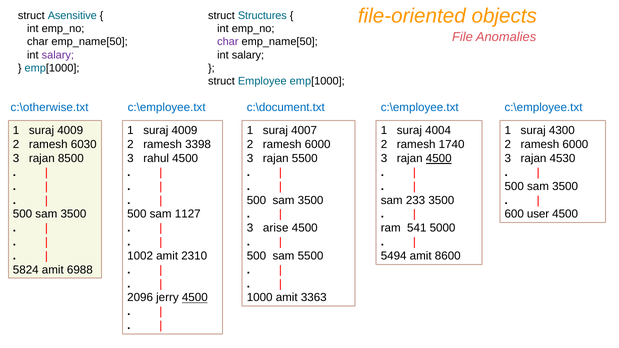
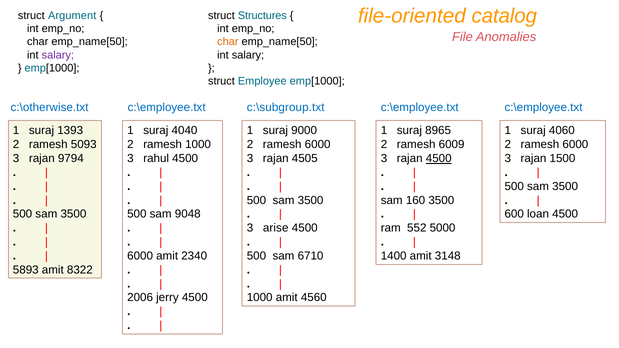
objects: objects -> catalog
Asensitive: Asensitive -> Argument
char at (228, 42) colour: purple -> orange
c:\document.txt: c:\document.txt -> c:\subgroup.txt
4009 at (70, 131): 4009 -> 1393
4009 at (185, 131): 4009 -> 4040
4007: 4007 -> 9000
4004: 4004 -> 8965
4300: 4300 -> 4060
6030: 6030 -> 5093
ramesh 3398: 3398 -> 1000
1740: 1740 -> 6009
8500: 8500 -> 9794
rajan 5500: 5500 -> 4505
4530: 4530 -> 1500
233: 233 -> 160
1127: 1127 -> 9048
user: user -> loan
541: 541 -> 552
1002 at (140, 256): 1002 -> 6000
2310: 2310 -> 2340
sam 5500: 5500 -> 6710
5494: 5494 -> 1400
8600: 8600 -> 3148
5824: 5824 -> 5893
6988: 6988 -> 8322
2096: 2096 -> 2006
4500 at (195, 298) underline: present -> none
3363: 3363 -> 4560
